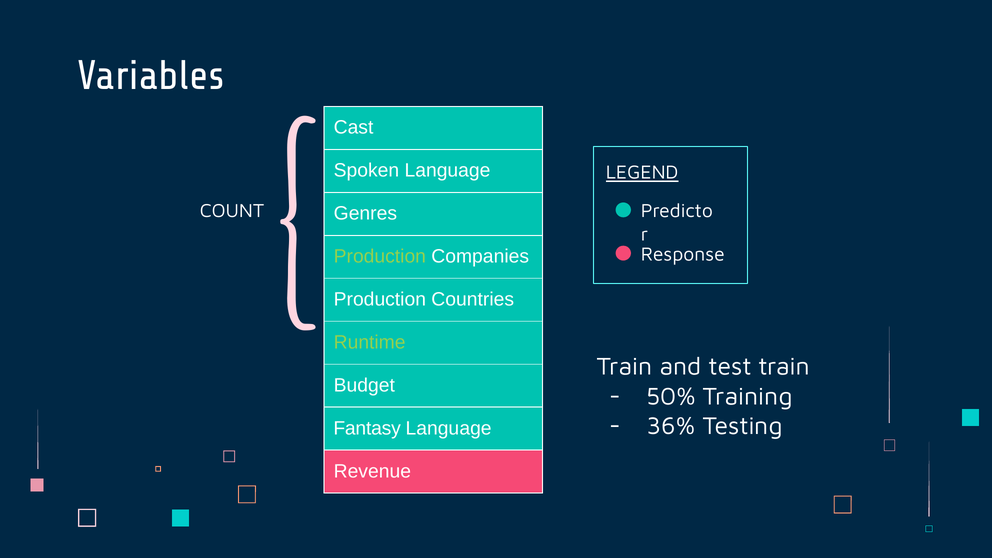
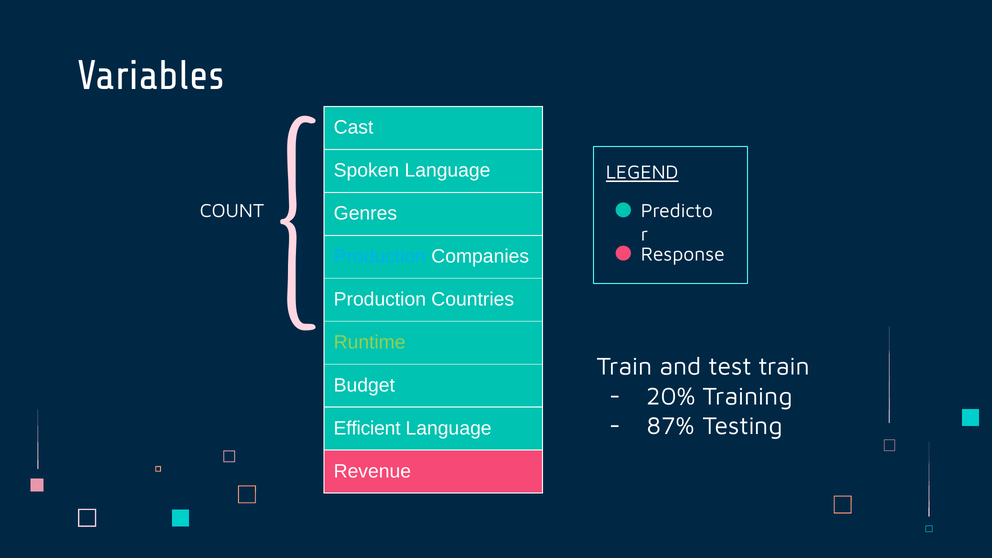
Production at (380, 256) colour: light green -> light blue
50%: 50% -> 20%
36%: 36% -> 87%
Fantasy: Fantasy -> Efficient
